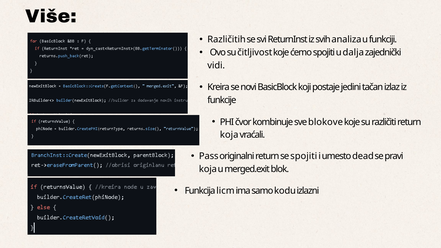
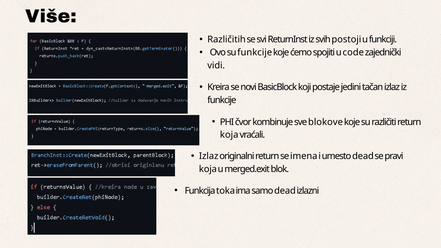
analiza: analiza -> postoji
su čitljivost: čitljivost -> funkcije
dalja: dalja -> code
Pass at (209, 156): Pass -> Izlaz
se spojiti: spojiti -> imena
licm: licm -> toka
samo kodu: kodu -> dead
